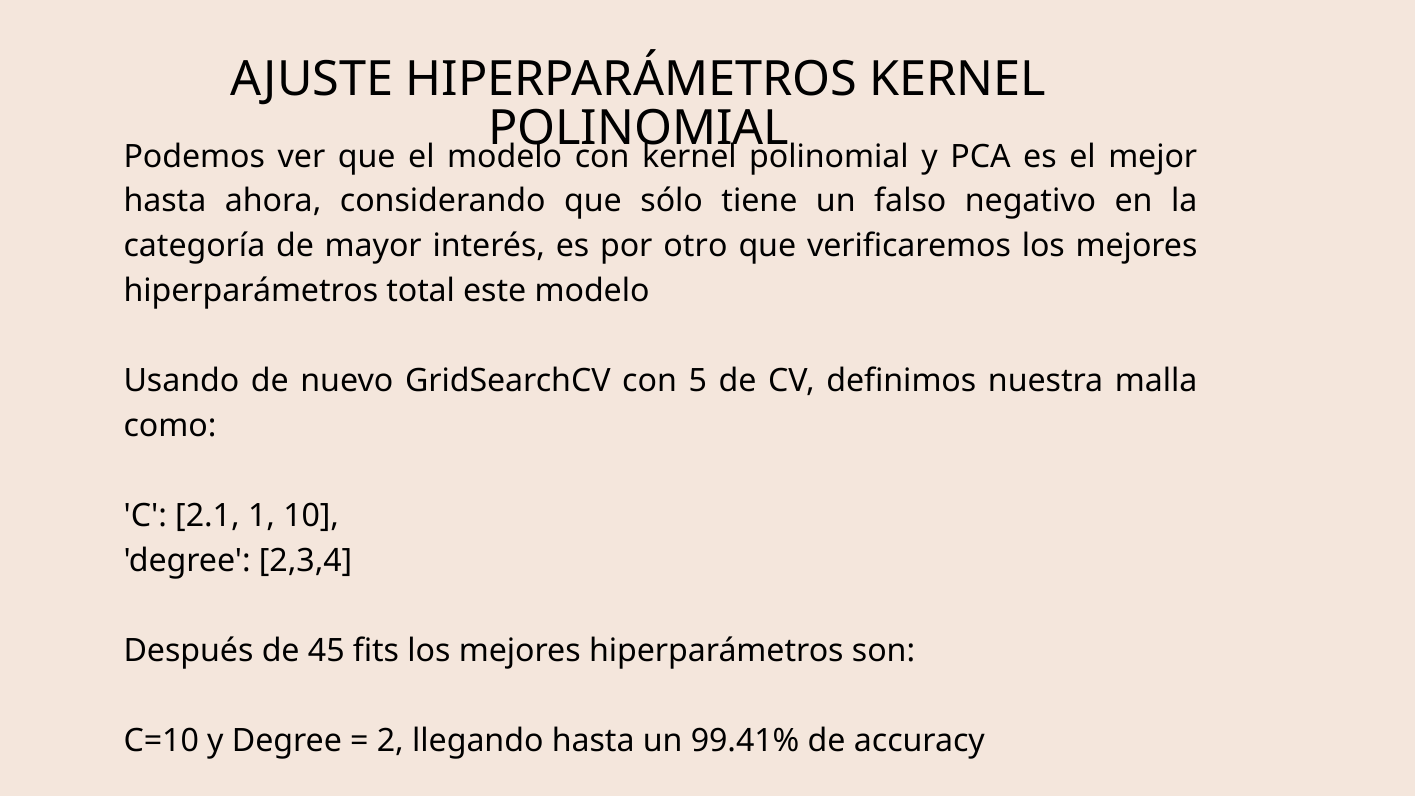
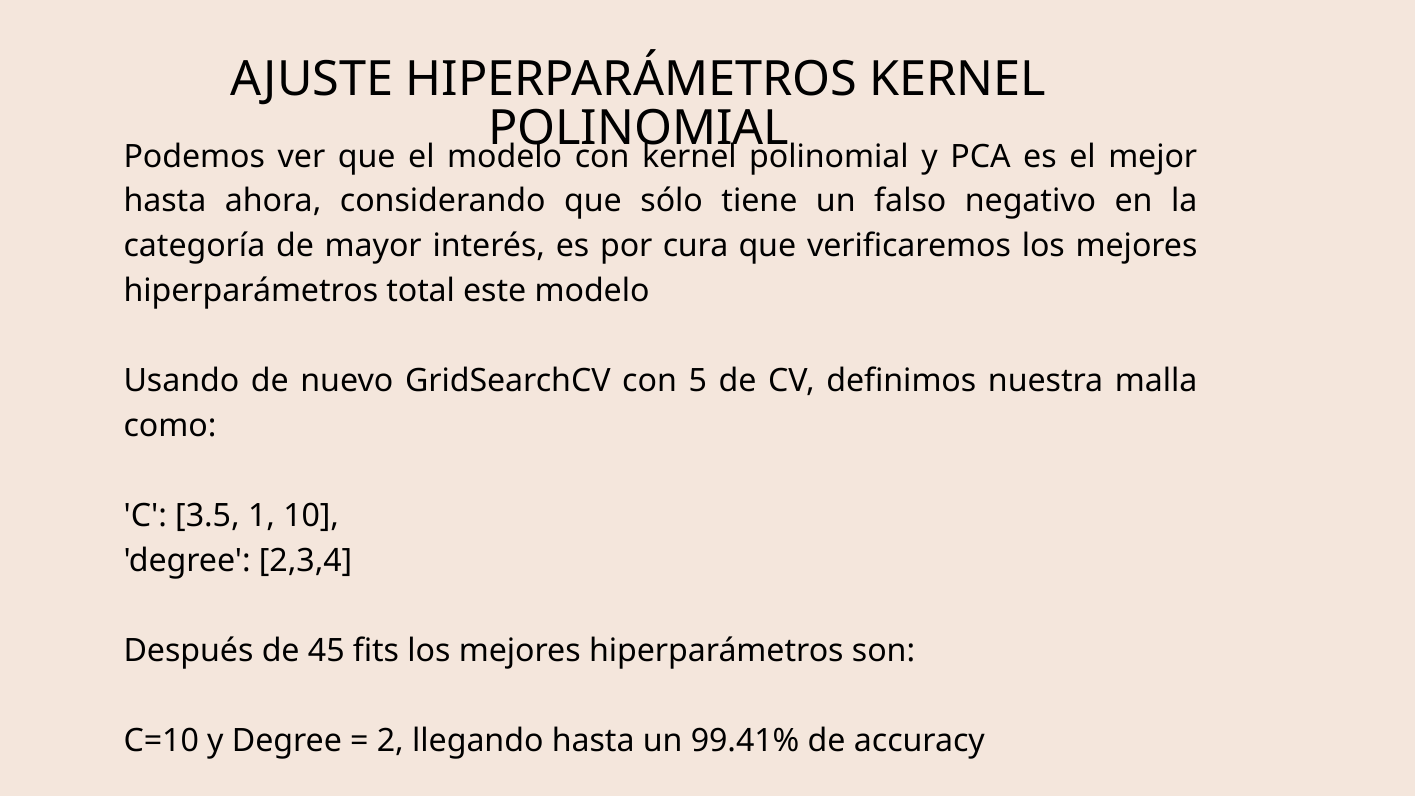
otro: otro -> cura
2.1: 2.1 -> 3.5
